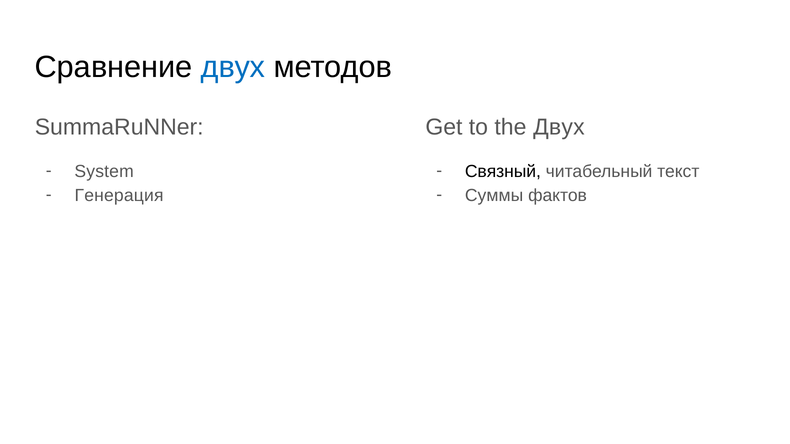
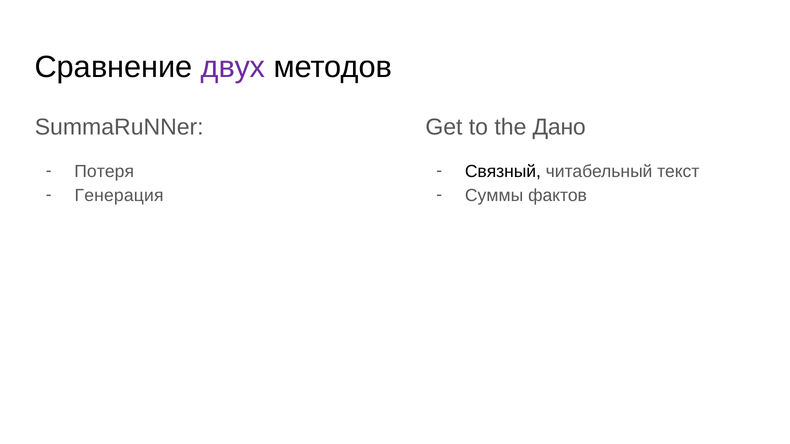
двух at (233, 67) colour: blue -> purple
the Двух: Двух -> Дано
System: System -> Потеря
